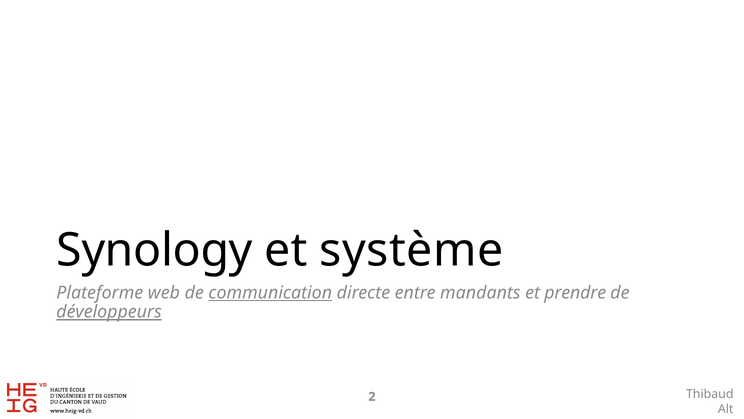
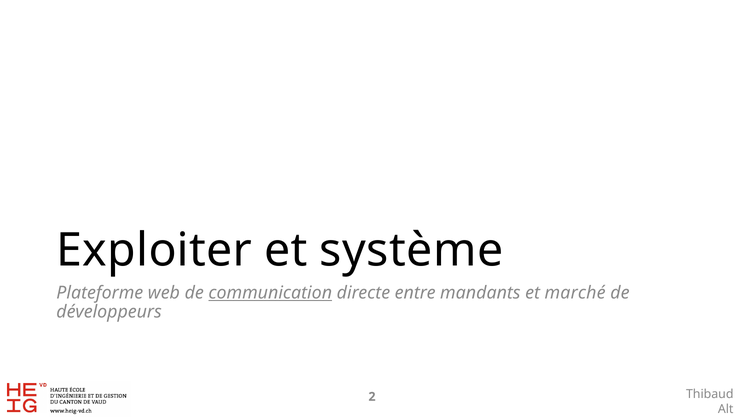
Synology: Synology -> Exploiter
prendre: prendre -> marché
développeurs underline: present -> none
